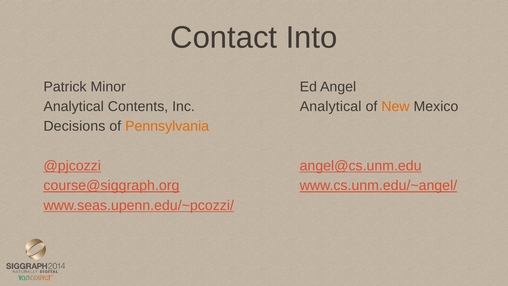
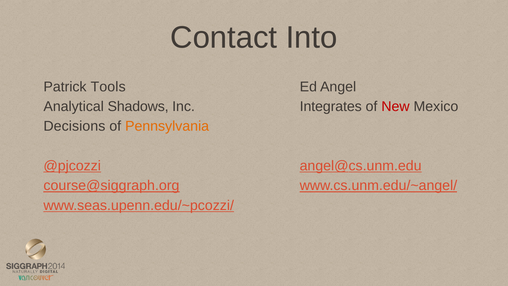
Minor: Minor -> Tools
Contents: Contents -> Shadows
Analytical at (331, 106): Analytical -> Integrates
New colour: orange -> red
